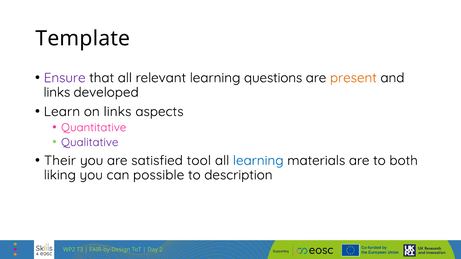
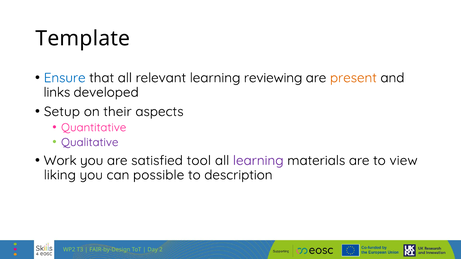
Ensure colour: purple -> blue
questions: questions -> reviewing
Learn: Learn -> Setup
on links: links -> their
Their: Their -> Work
learning at (258, 161) colour: blue -> purple
both: both -> view
